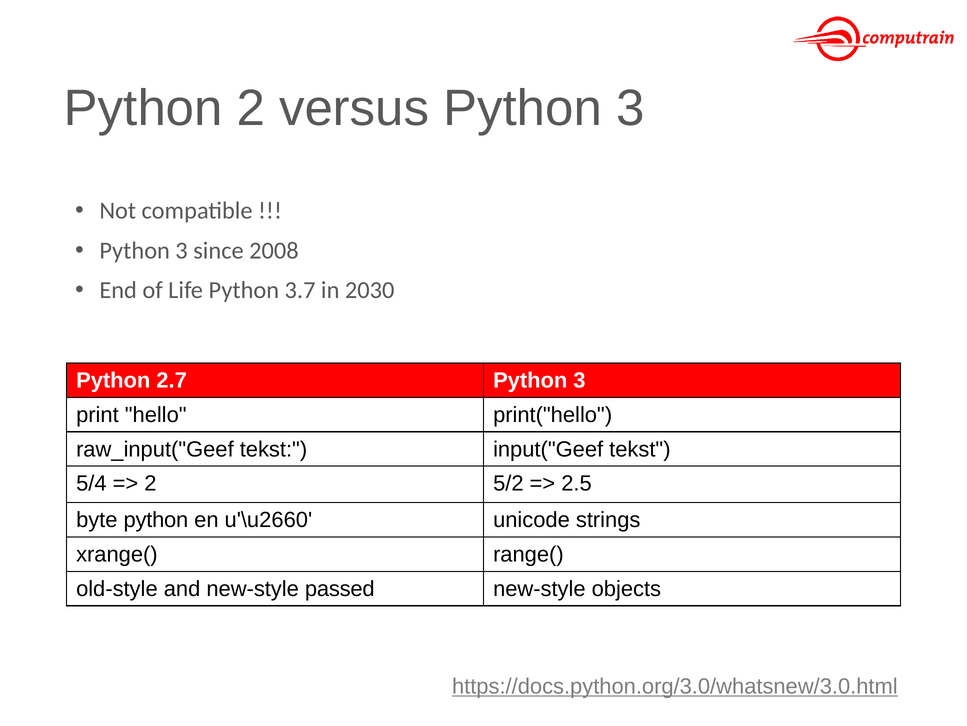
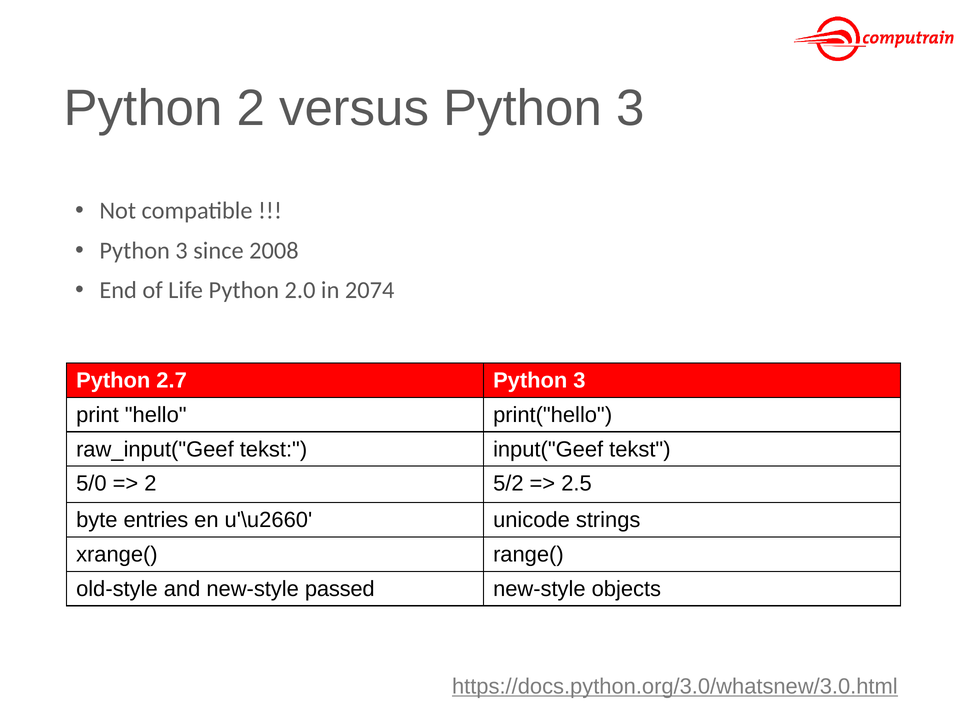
3.7: 3.7 -> 2.0
2030: 2030 -> 2074
5/4: 5/4 -> 5/0
byte python: python -> entries
